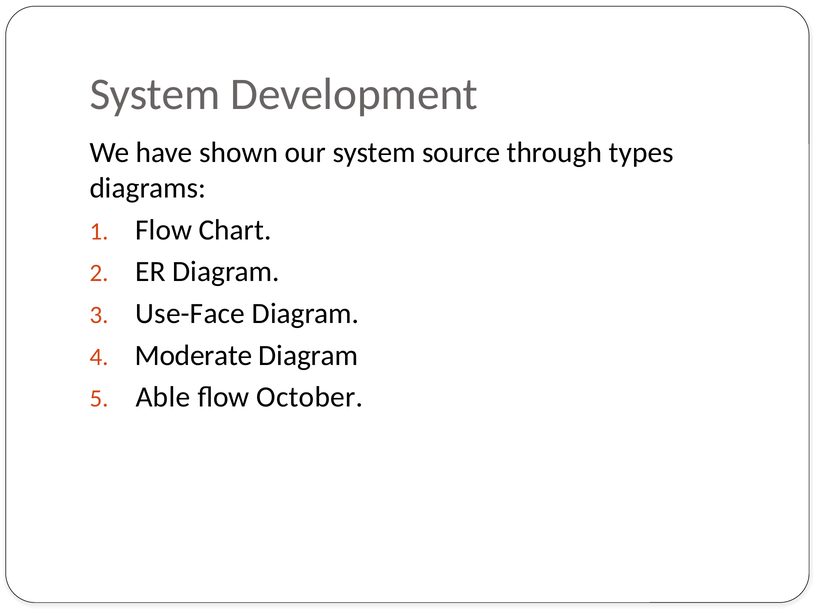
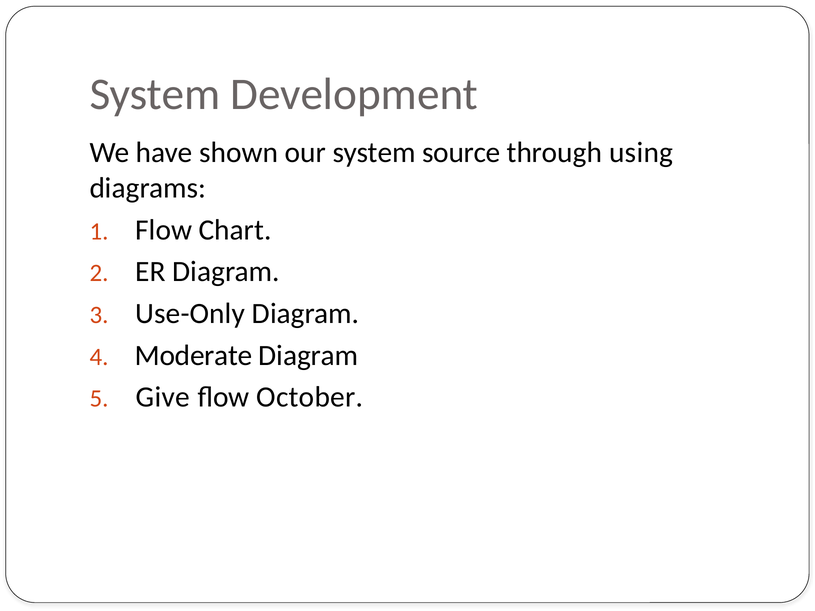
types: types -> using
Use-Face: Use-Face -> Use-Only
Able: Able -> Give
